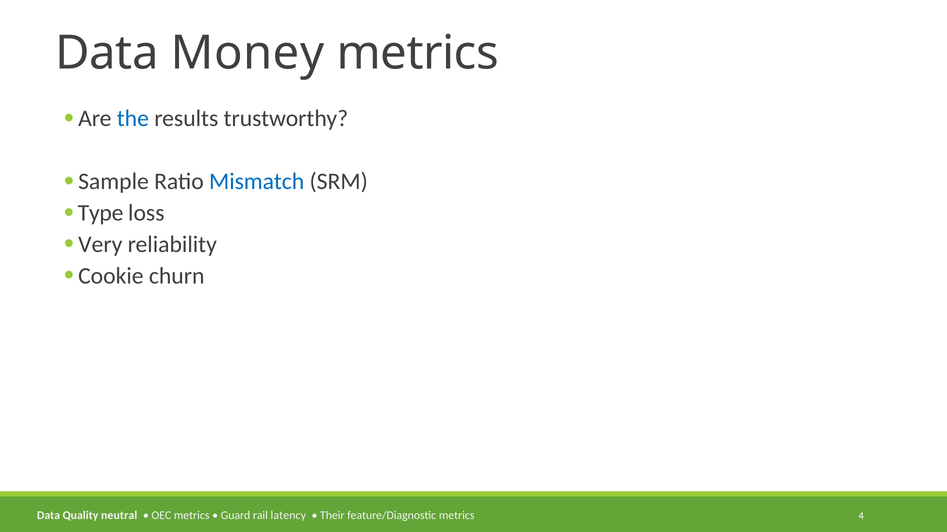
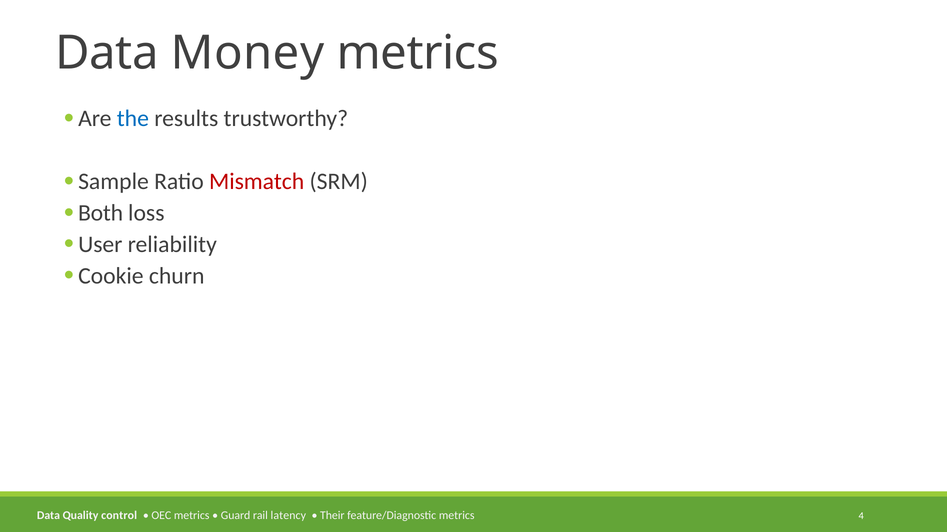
Mismatch colour: blue -> red
Type: Type -> Both
Very: Very -> User
neutral: neutral -> control
